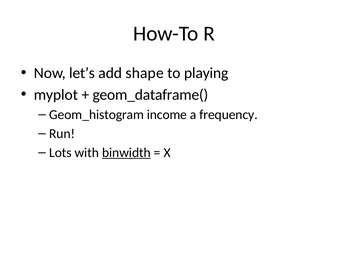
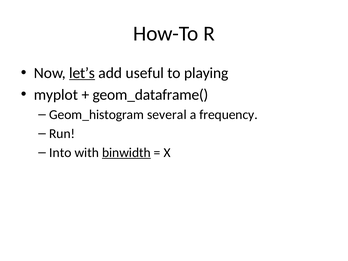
let’s underline: none -> present
shape: shape -> useful
income: income -> several
Lots: Lots -> Into
